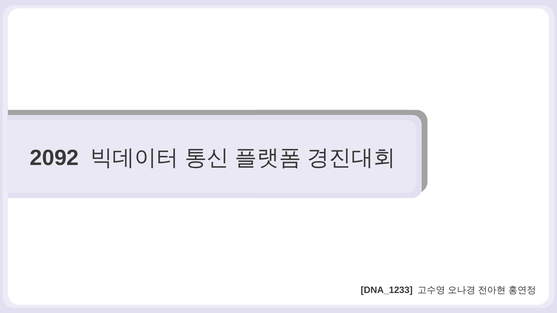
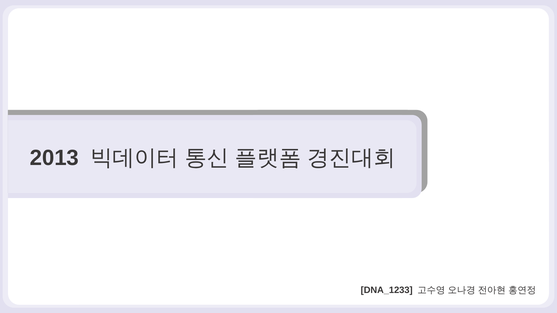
2092: 2092 -> 2013
